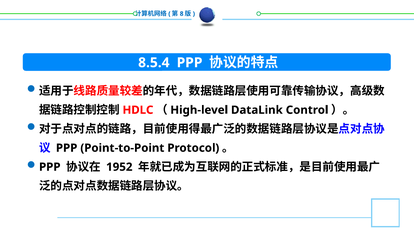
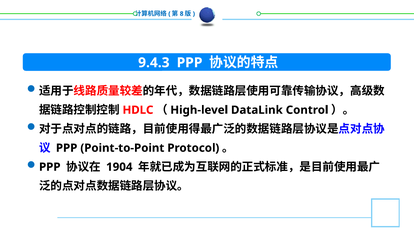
8.5.4: 8.5.4 -> 9.4.3
1952: 1952 -> 1904
